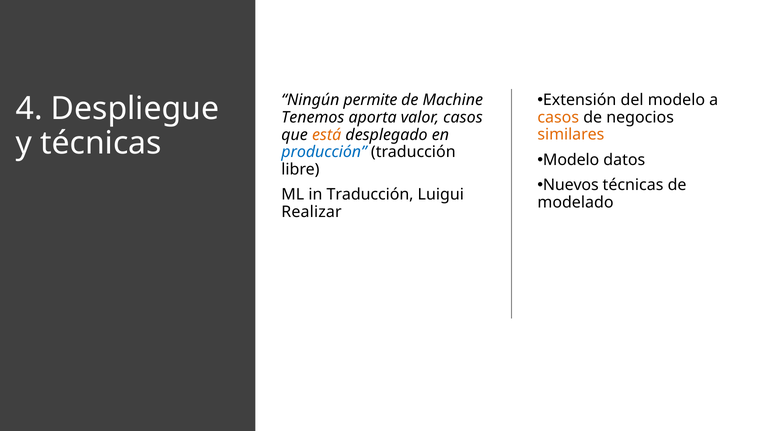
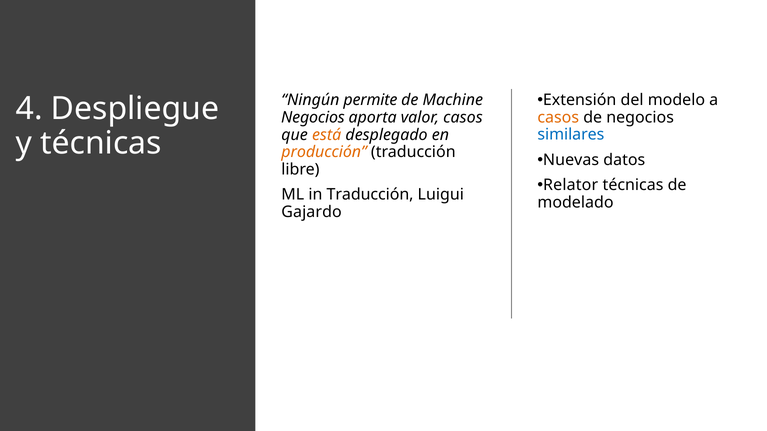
Tenemos at (313, 118): Tenemos -> Negocios
similares colour: orange -> blue
producción colour: blue -> orange
Modelo at (571, 160): Modelo -> Nuevas
Nuevos: Nuevos -> Relator
Realizar: Realizar -> Gajardo
